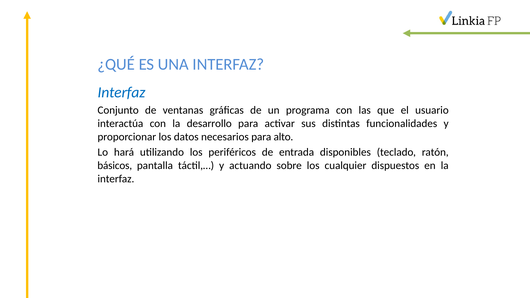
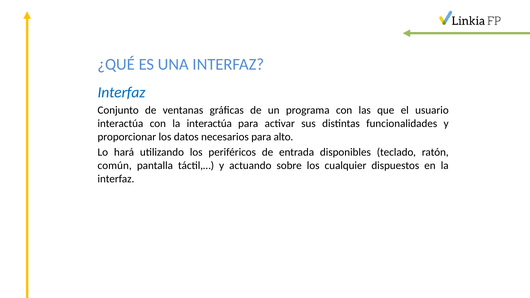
la desarrollo: desarrollo -> interactúa
básicos: básicos -> común
